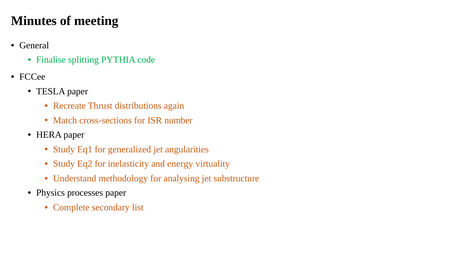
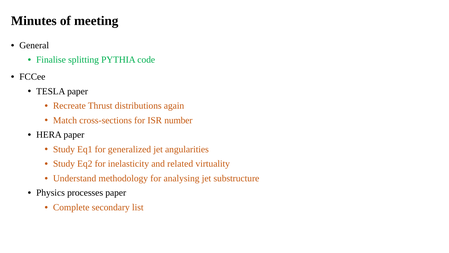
energy: energy -> related
